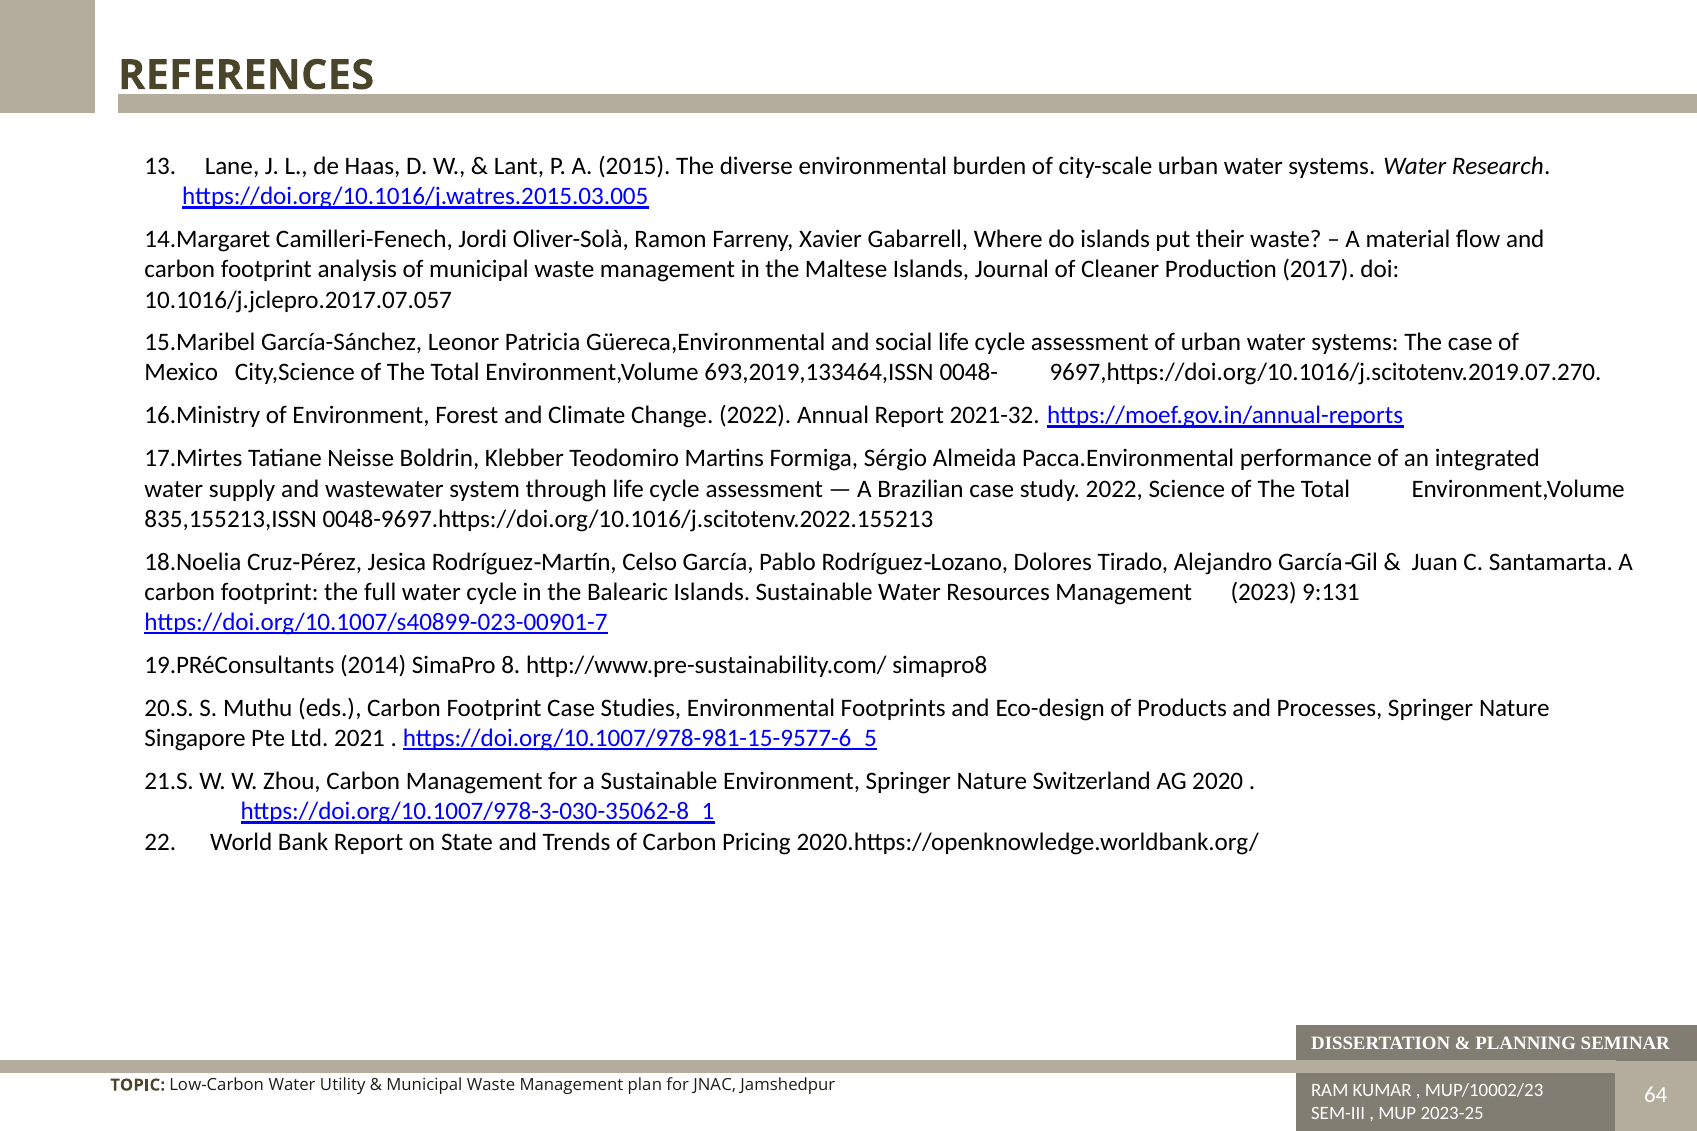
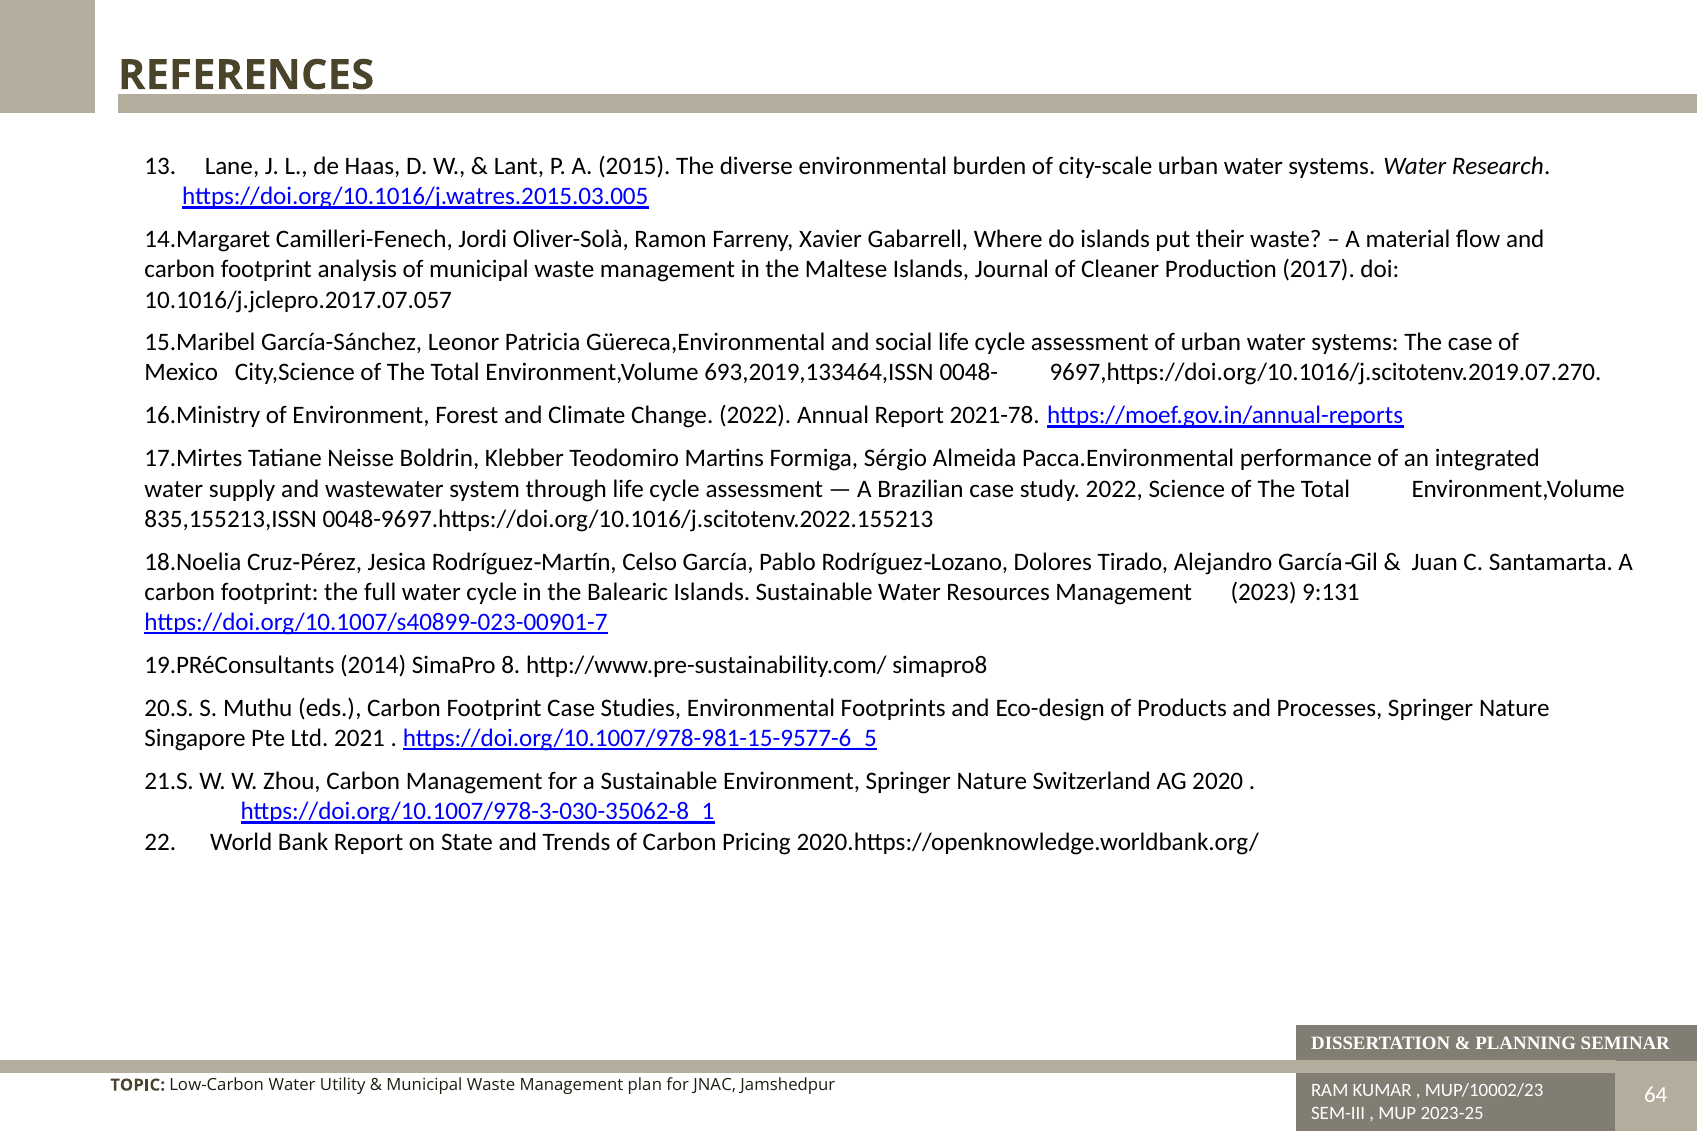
2021-32: 2021-32 -> 2021-78
